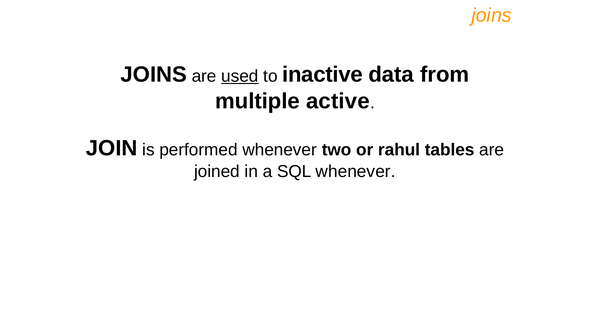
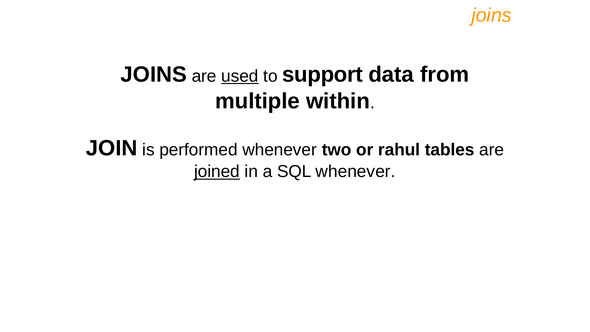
inactive: inactive -> support
active: active -> within
joined underline: none -> present
